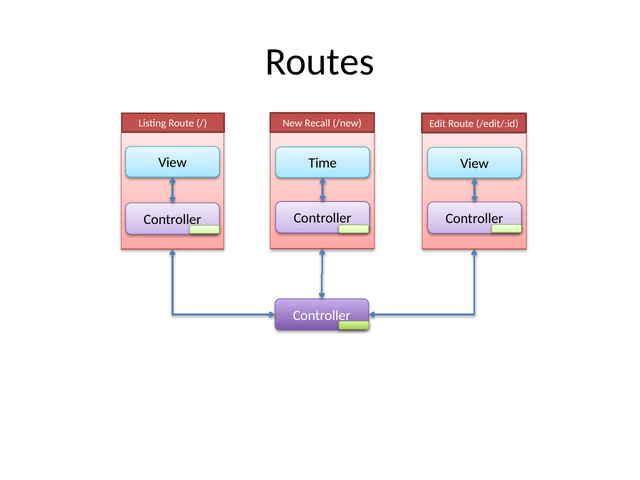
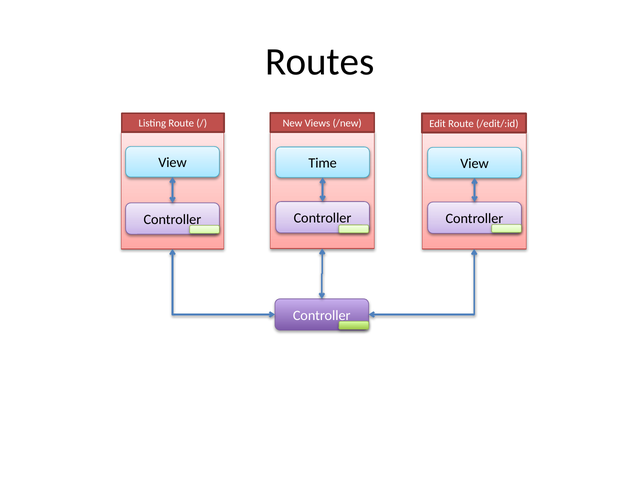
Recall: Recall -> Views
